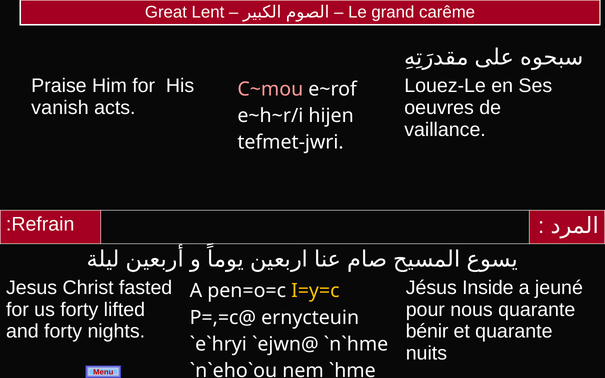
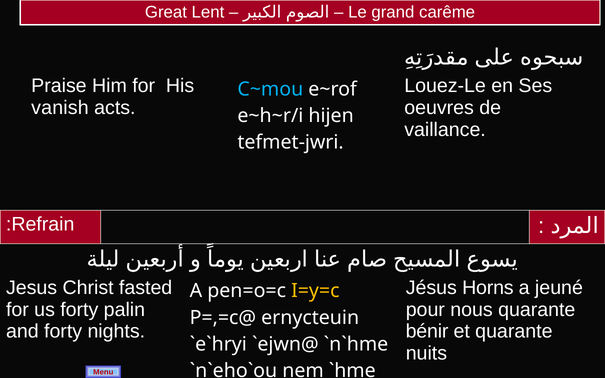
C~mou colour: pink -> light blue
Inside: Inside -> Horns
lifted: lifted -> palin
